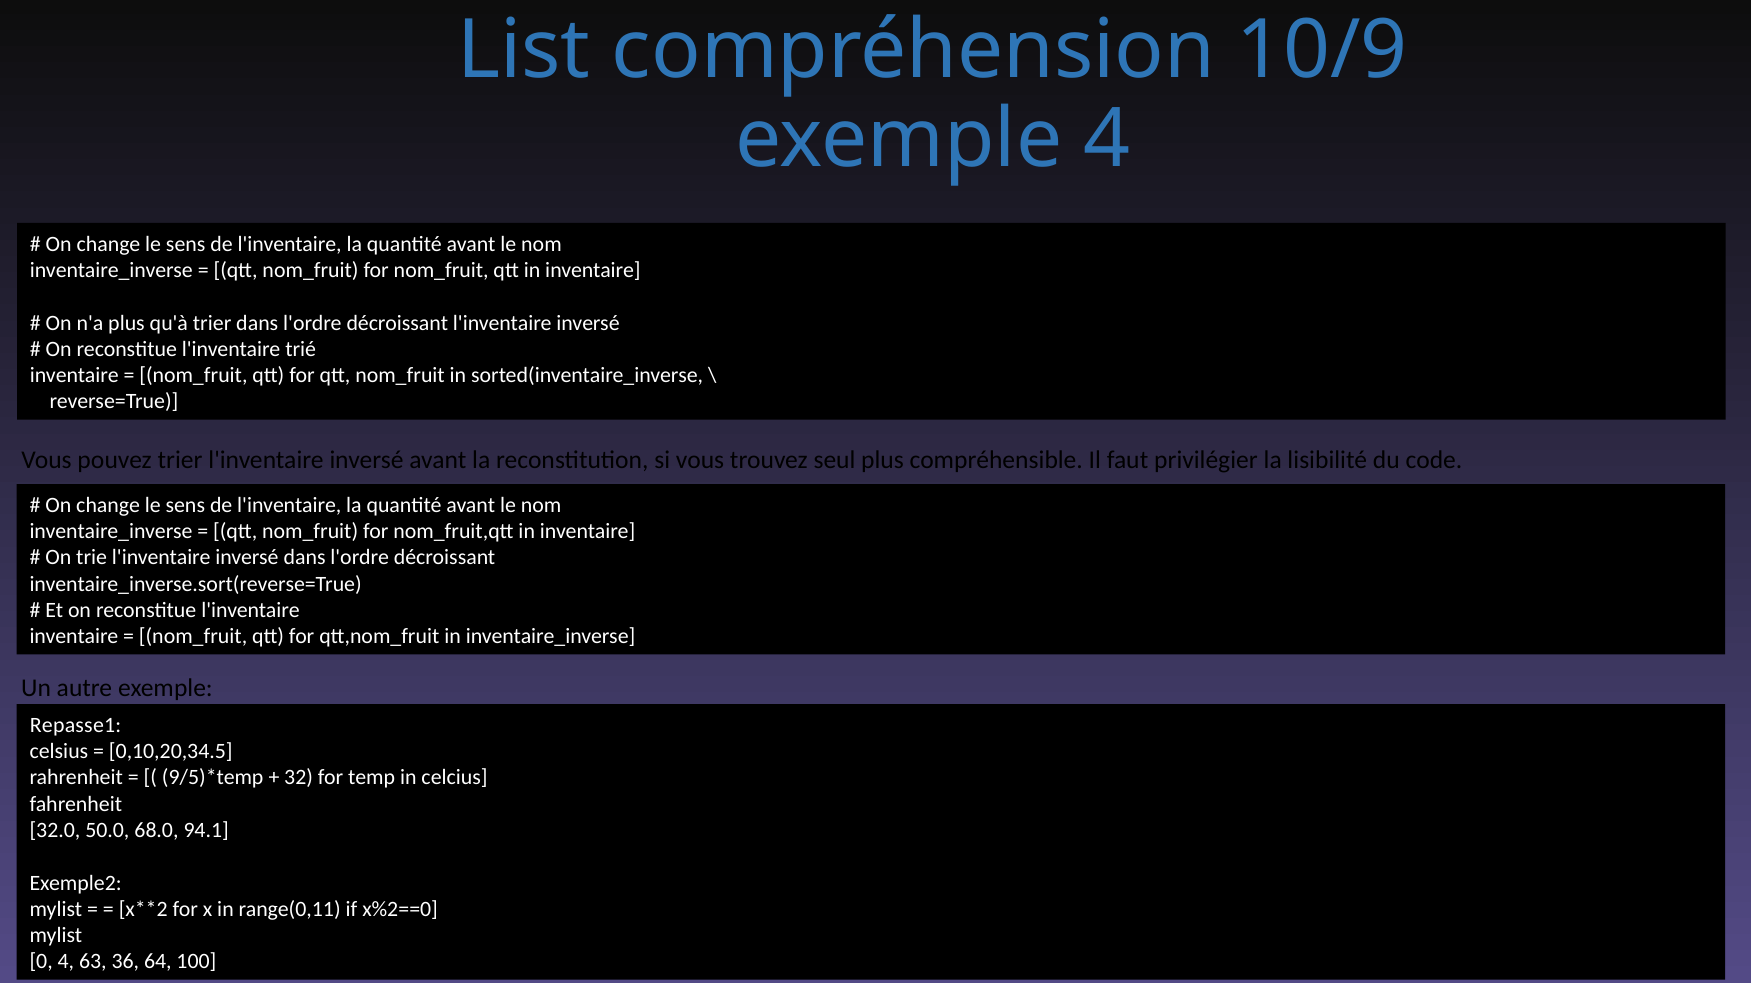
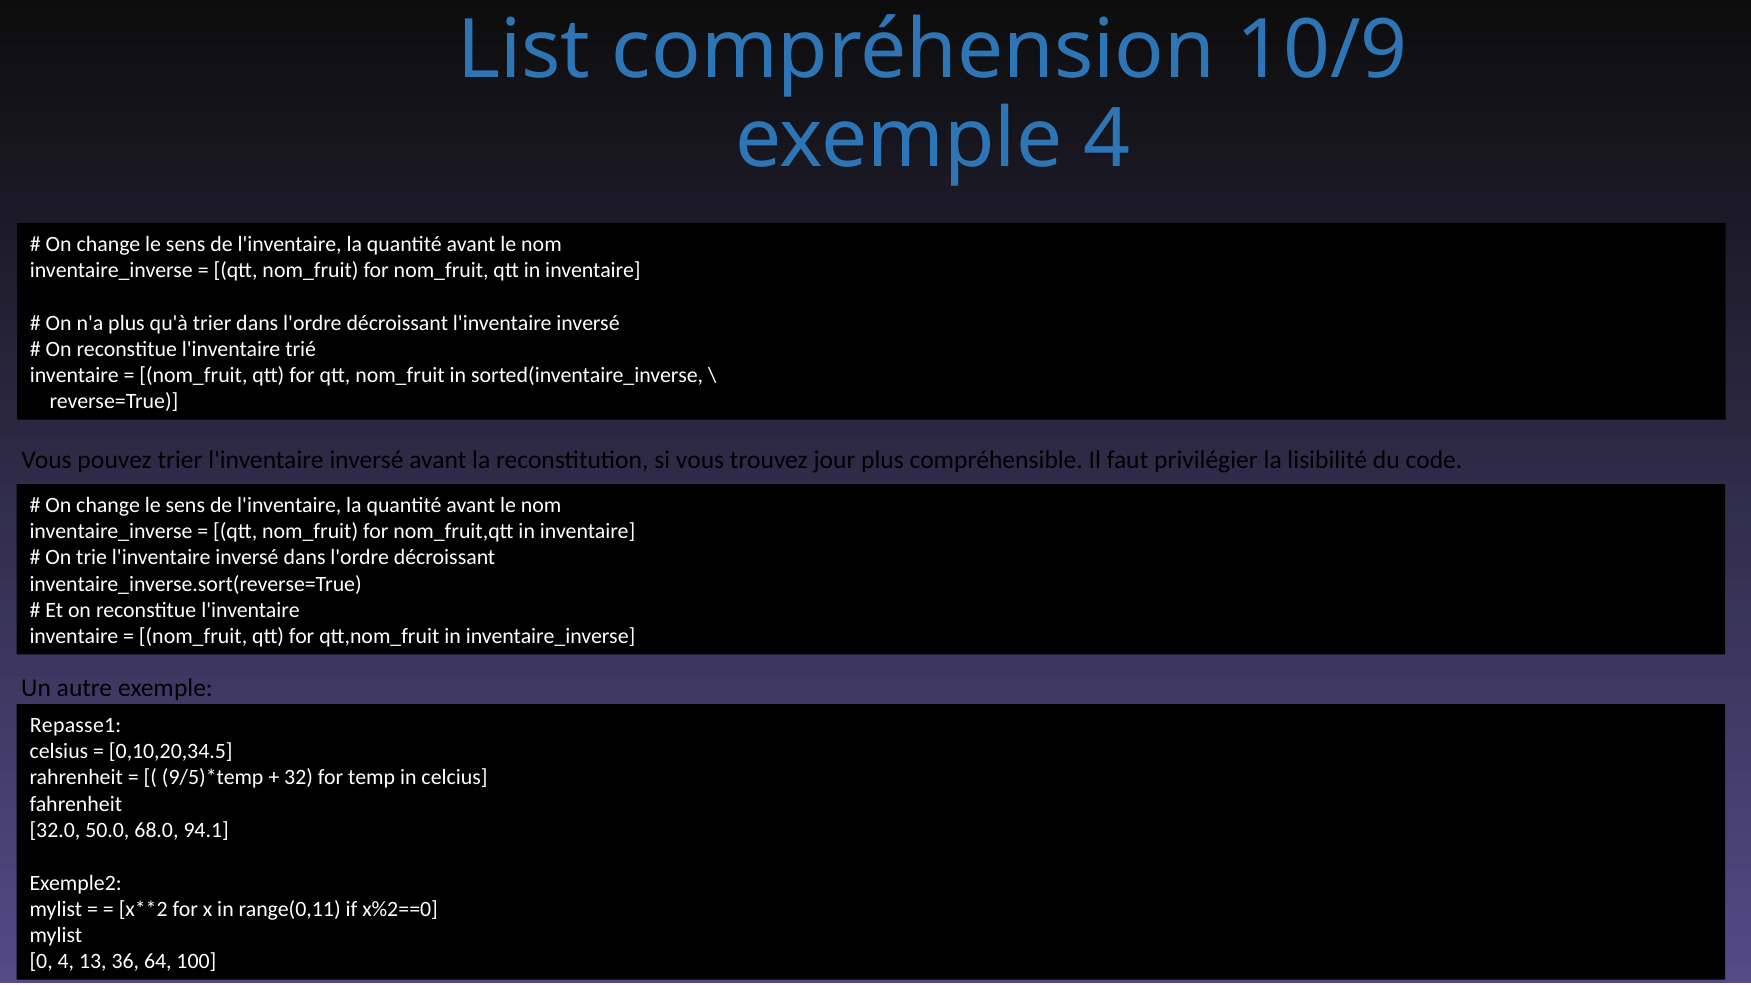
seul: seul -> jour
63: 63 -> 13
